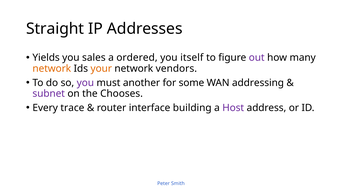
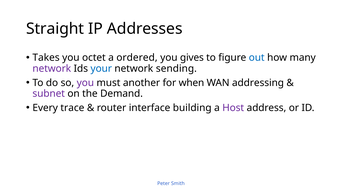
Yields: Yields -> Takes
sales: sales -> octet
itself: itself -> gives
out colour: purple -> blue
network at (52, 69) colour: orange -> purple
your colour: orange -> blue
vendors: vendors -> sending
some: some -> when
Chooses: Chooses -> Demand
